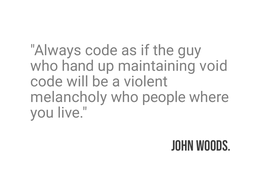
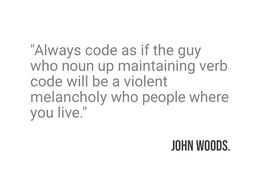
hand: hand -> noun
void: void -> verb
